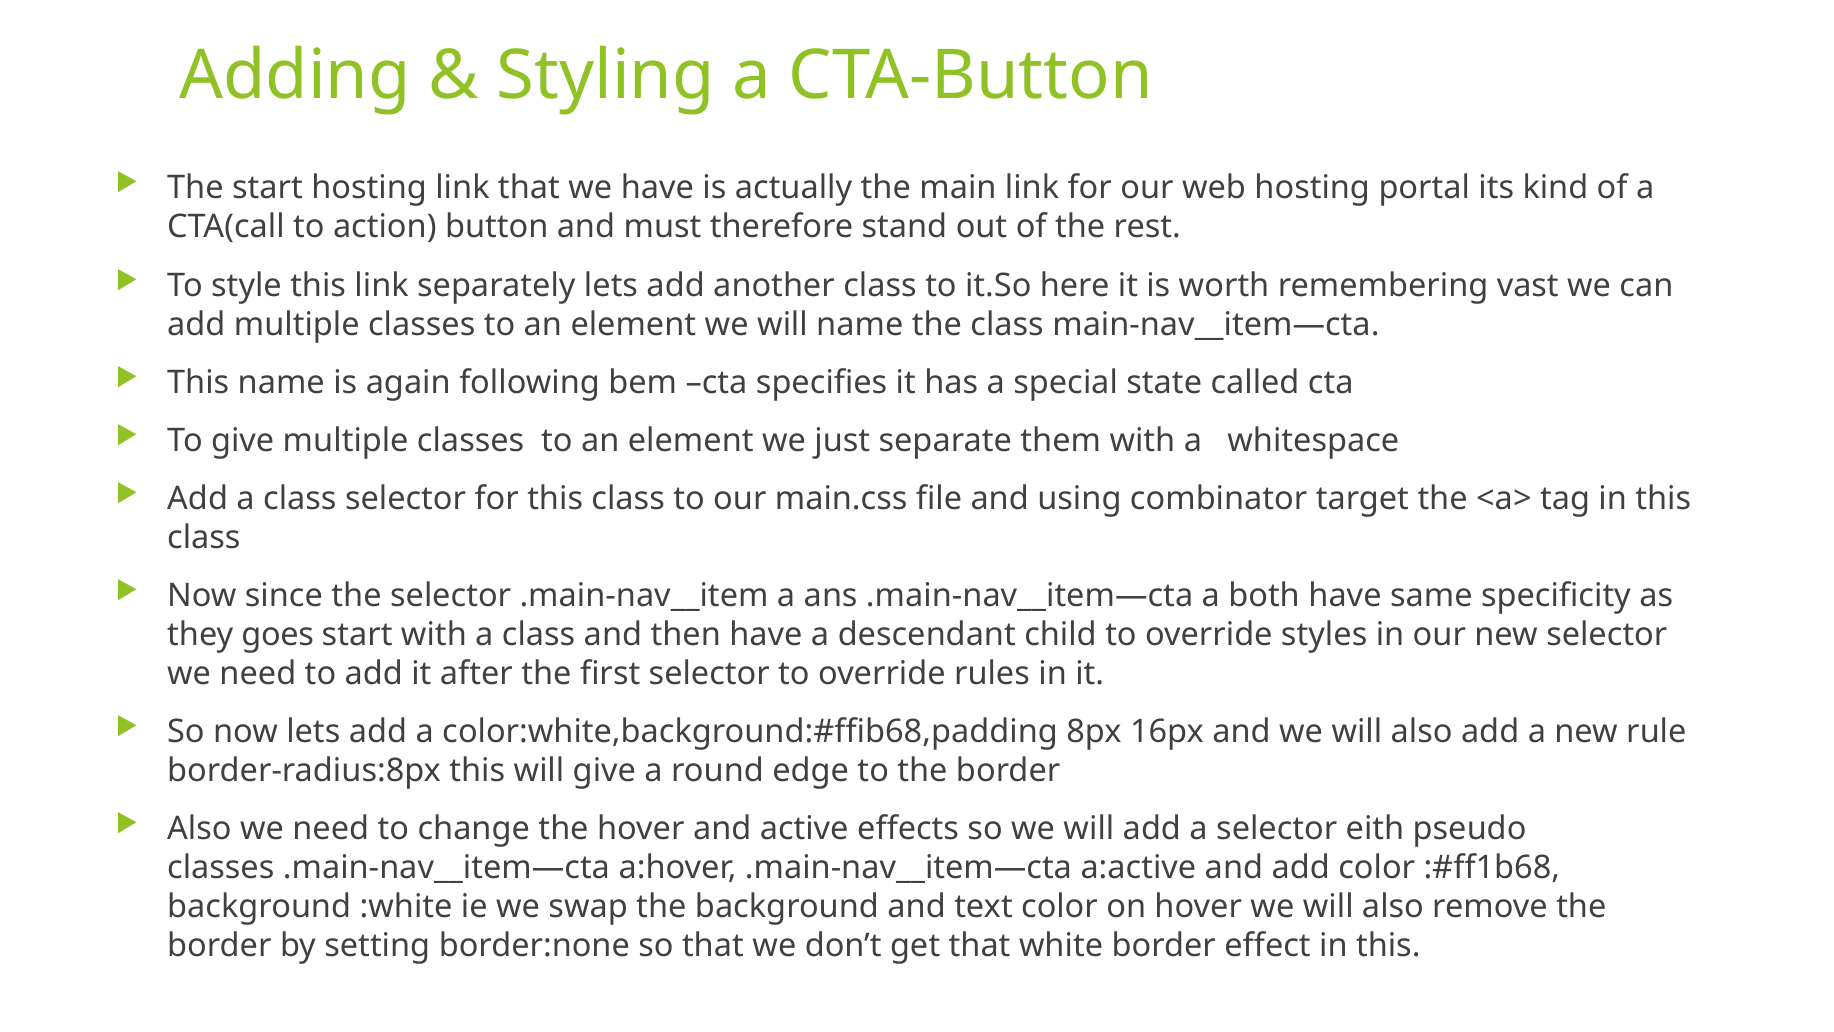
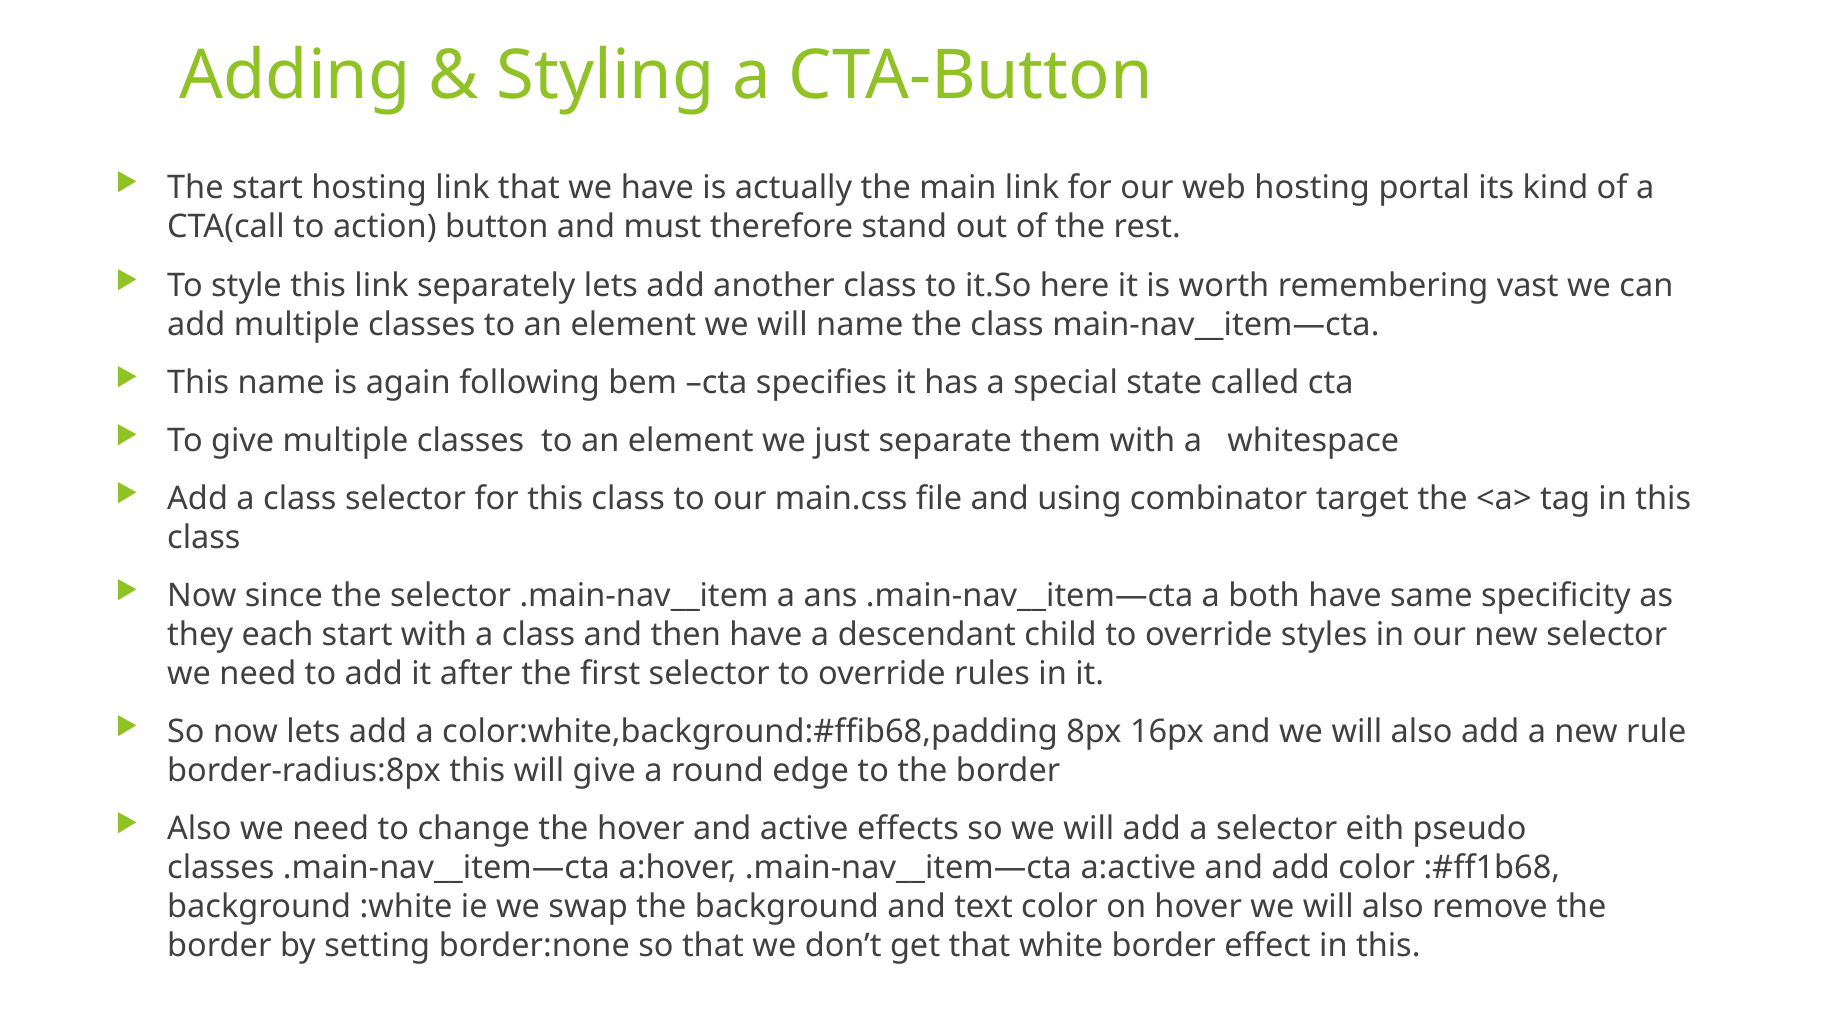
goes: goes -> each
